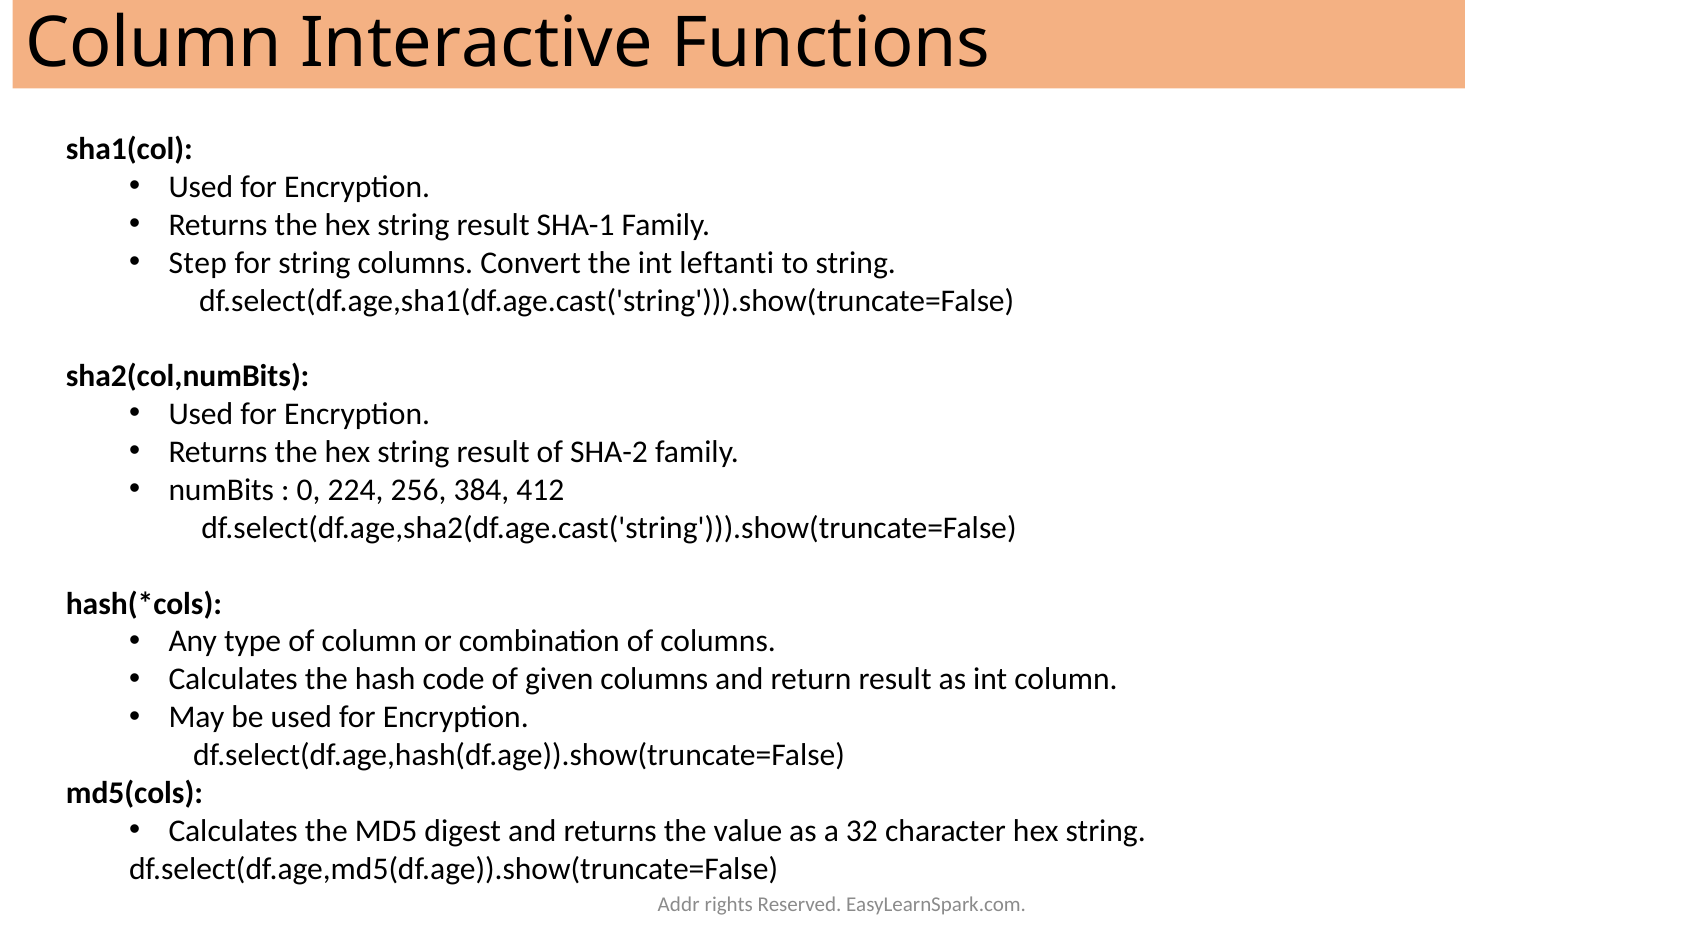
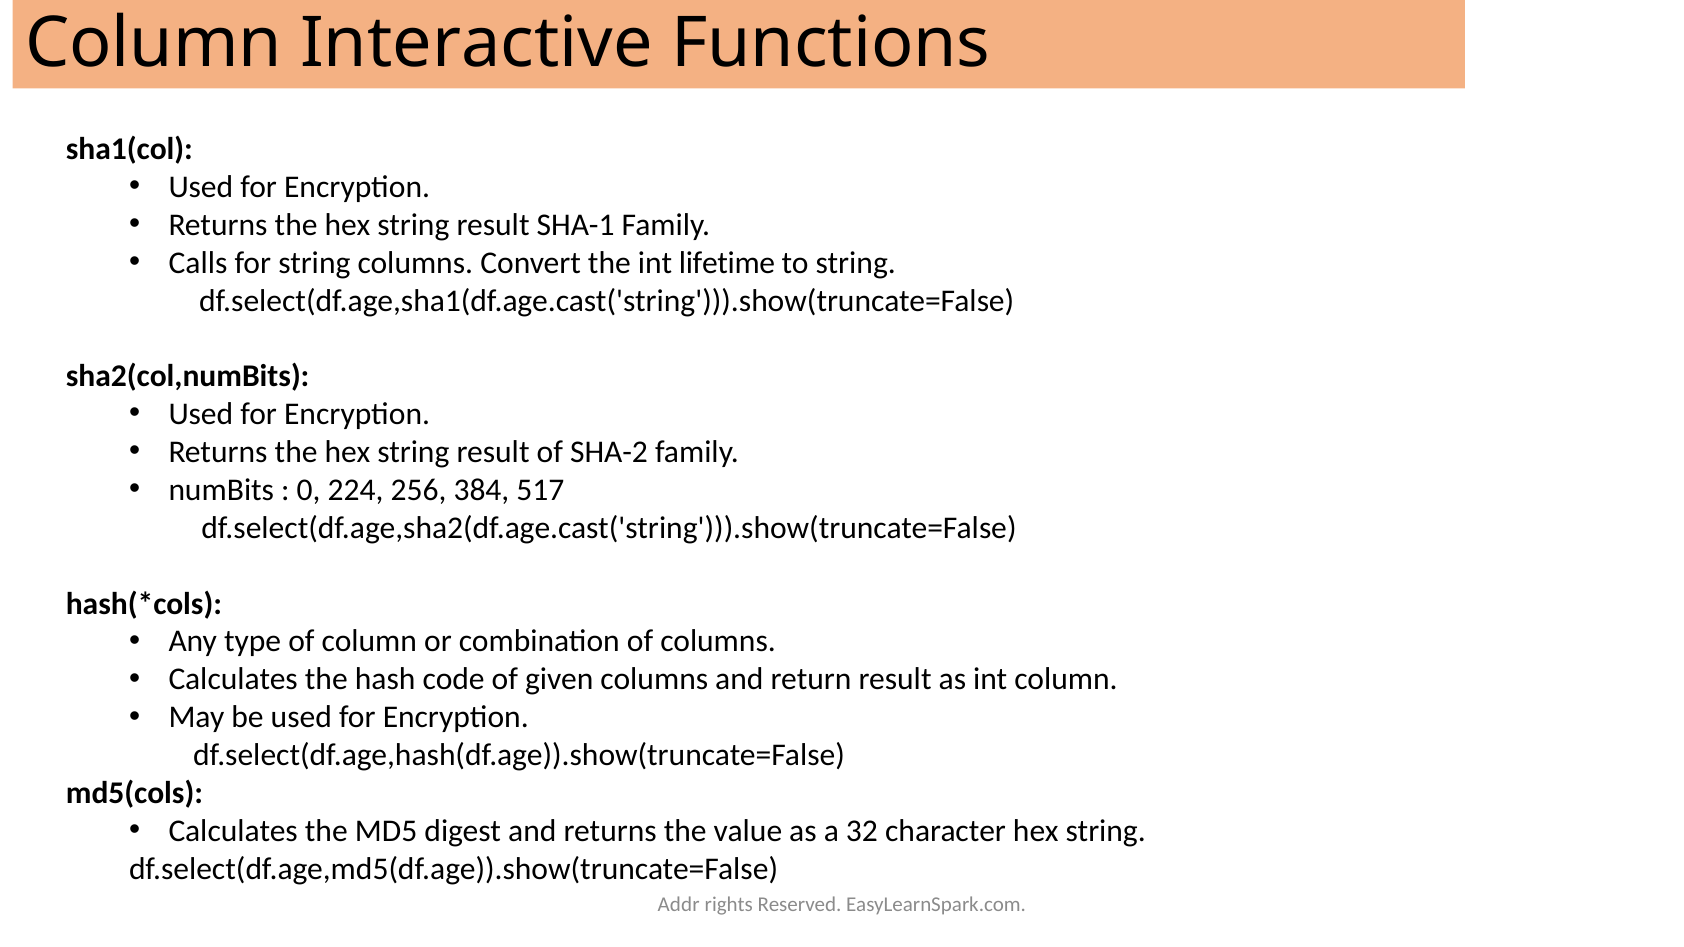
Step: Step -> Calls
leftanti: leftanti -> lifetime
412: 412 -> 517
